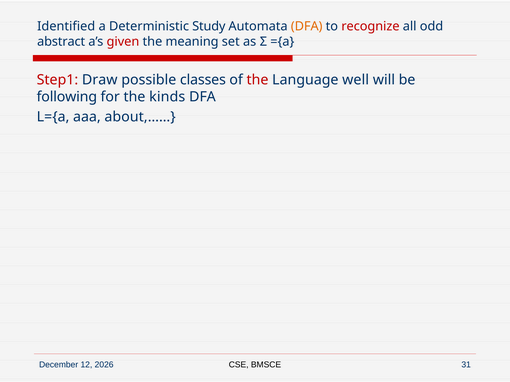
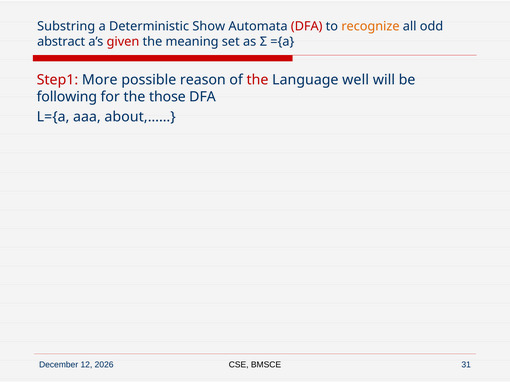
Identified: Identified -> Substring
Study: Study -> Show
DFA at (307, 26) colour: orange -> red
recognize colour: red -> orange
Draw: Draw -> More
classes: classes -> reason
kinds: kinds -> those
